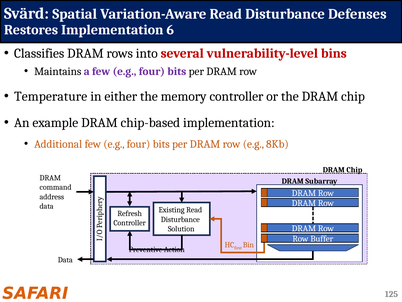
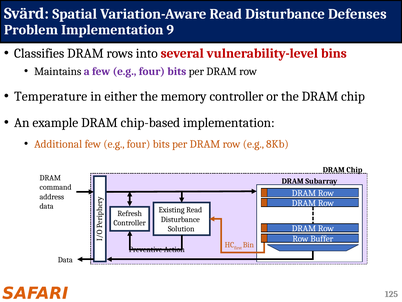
Restores: Restores -> Problem
6: 6 -> 9
